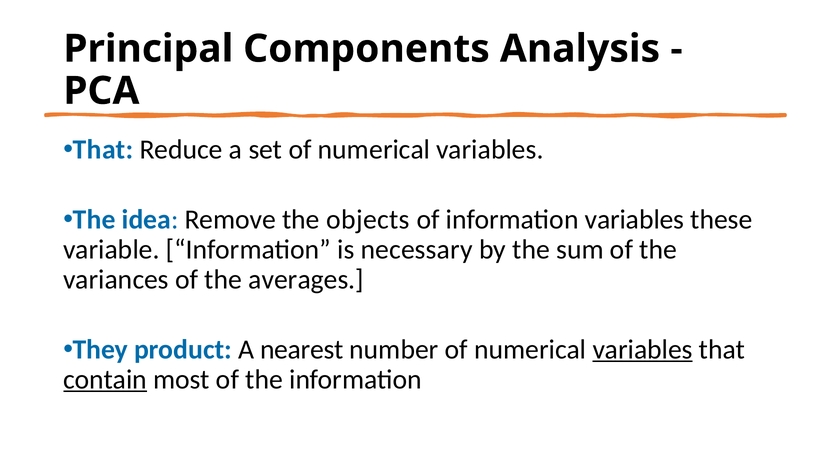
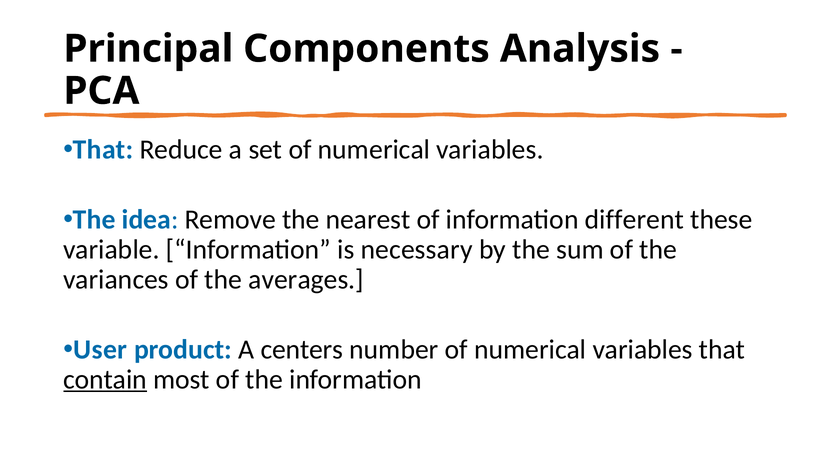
objects: objects -> nearest
information variables: variables -> different
They: They -> User
nearest: nearest -> centers
variables at (643, 349) underline: present -> none
